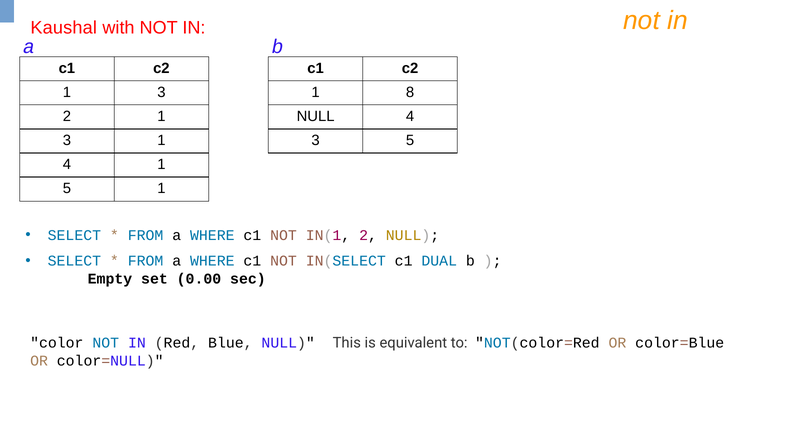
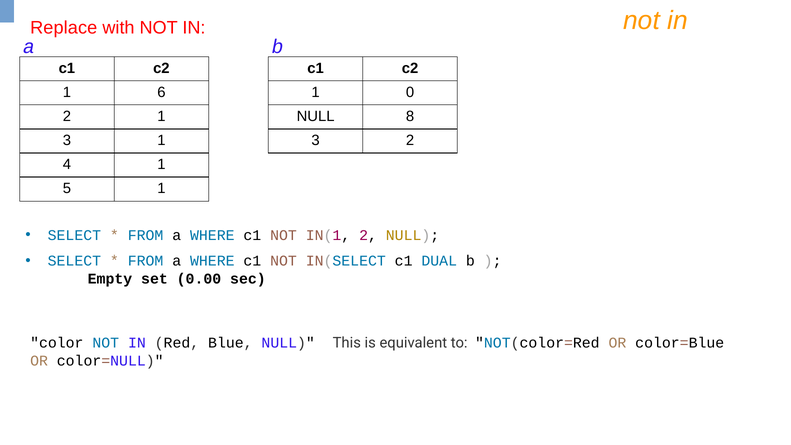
Kaushal: Kaushal -> Replace
3 at (161, 92): 3 -> 6
8: 8 -> 0
NULL 4: 4 -> 8
3 5: 5 -> 2
